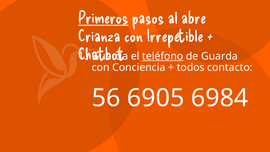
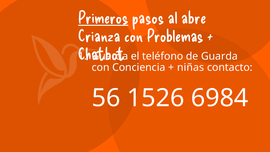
Irrepetible: Irrepetible -> Problemas
teléfono underline: present -> none
todos: todos -> niñas
6905: 6905 -> 1526
